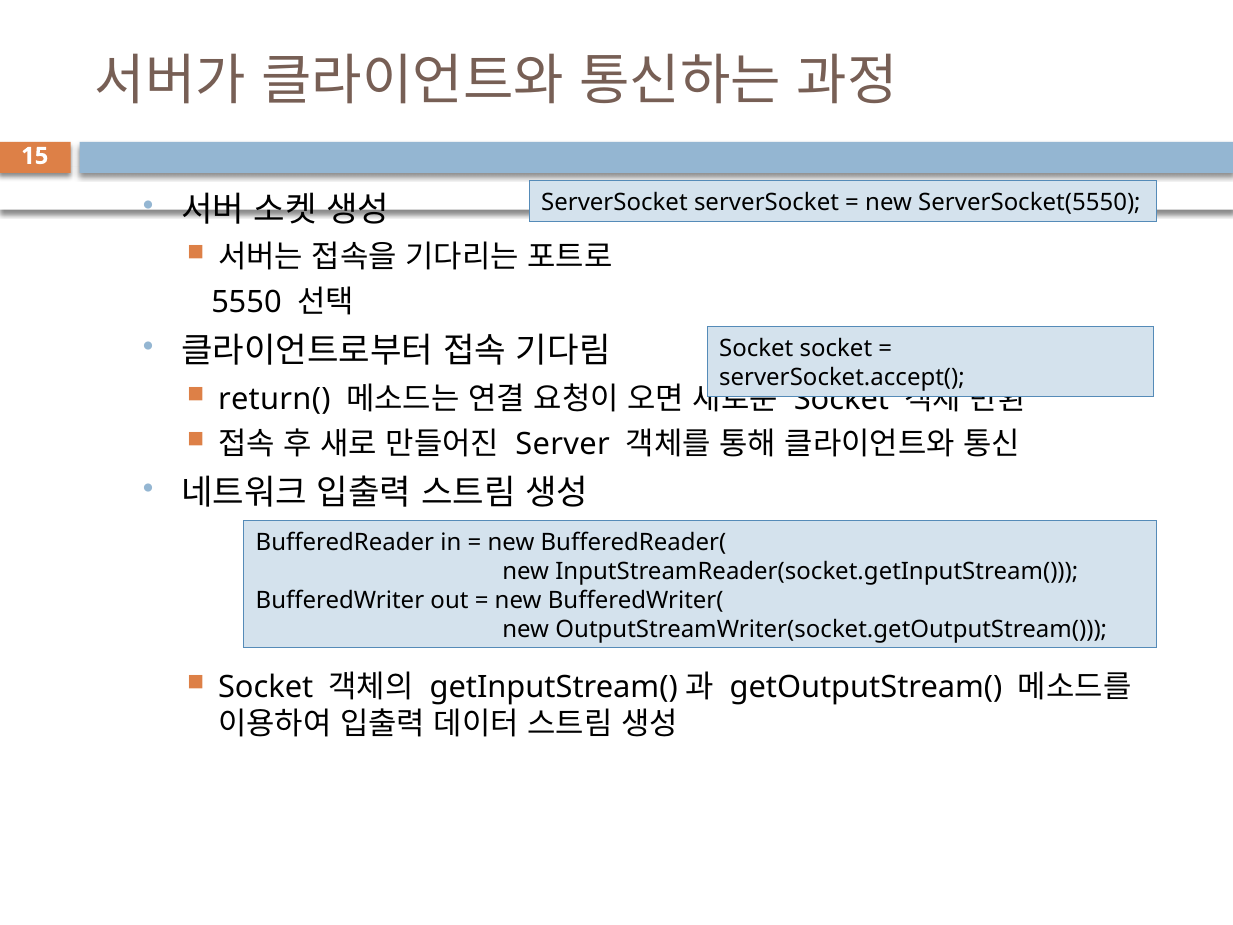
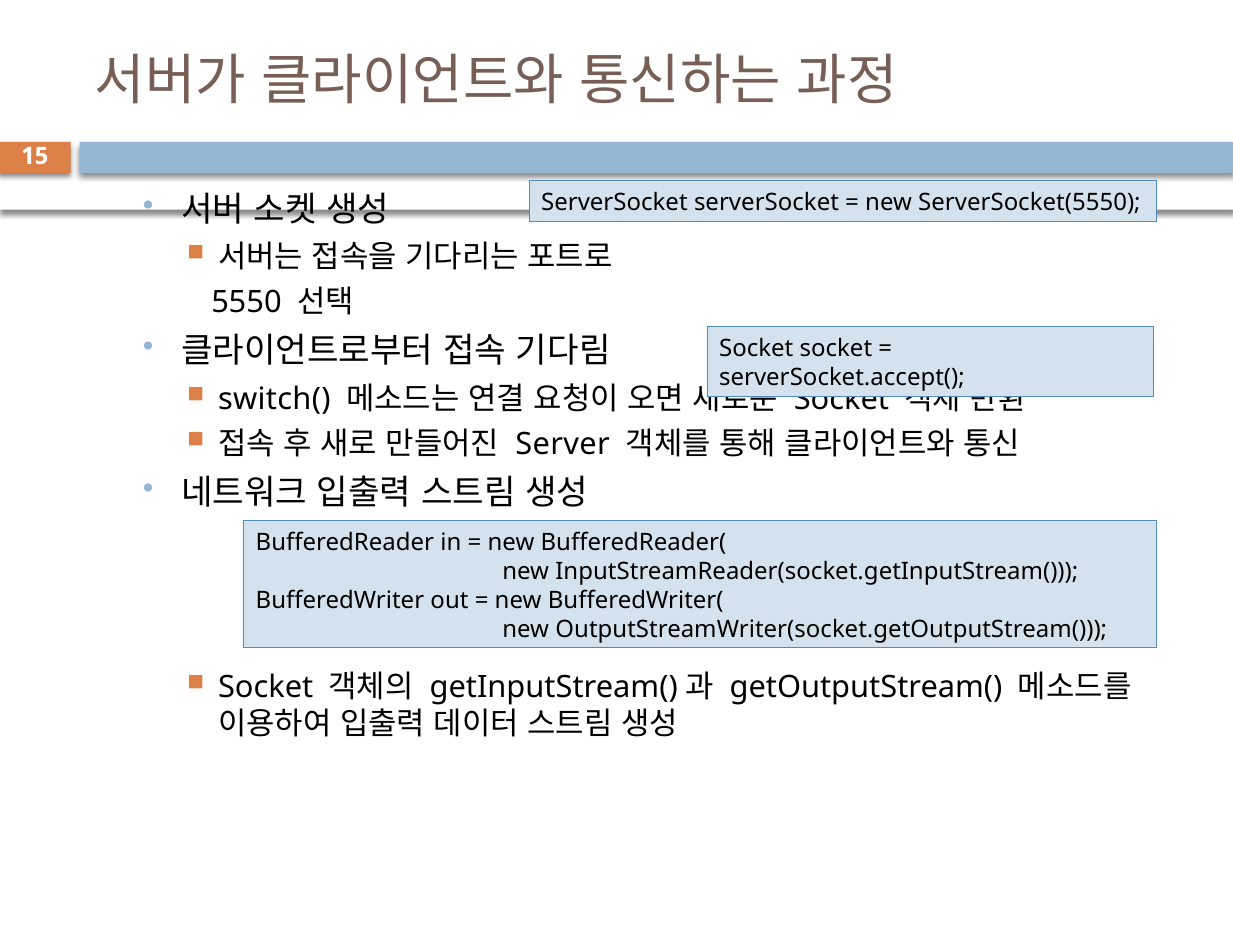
return(: return( -> switch(
